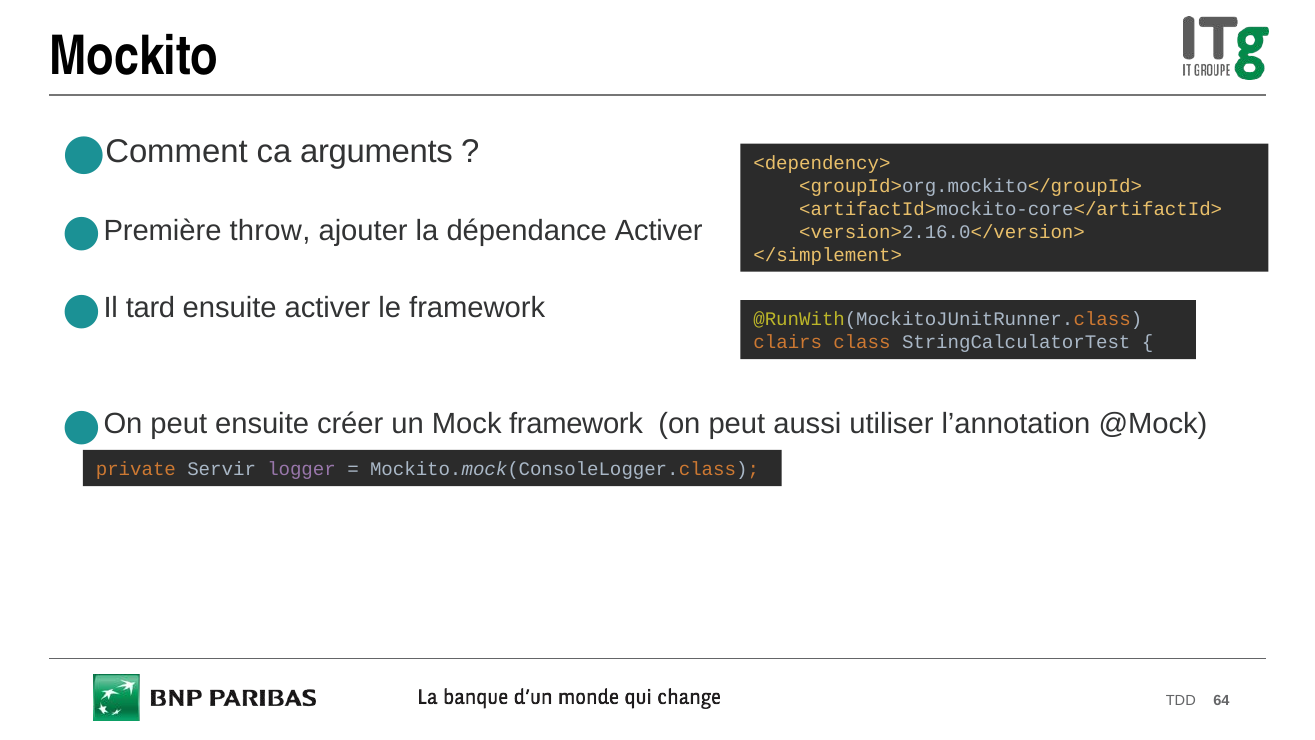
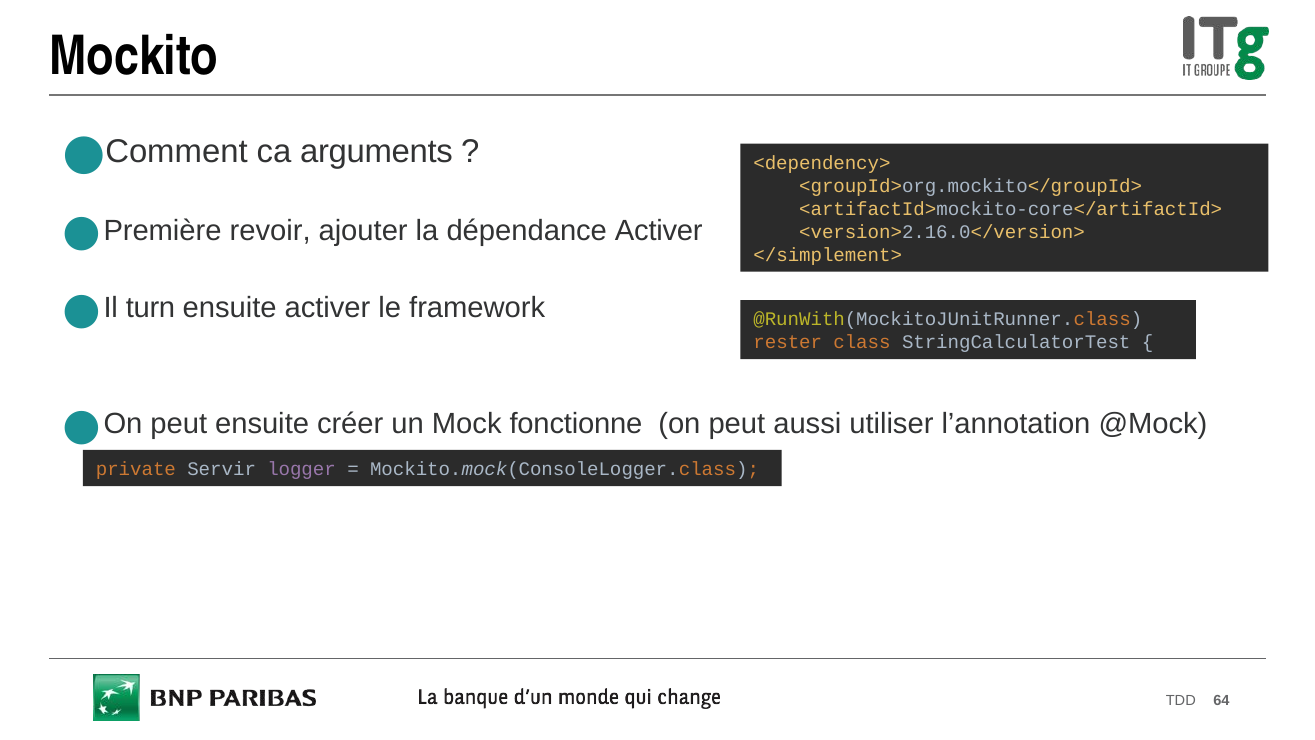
throw: throw -> revoir
tard: tard -> turn
clairs: clairs -> rester
Mock framework: framework -> fonctionne
